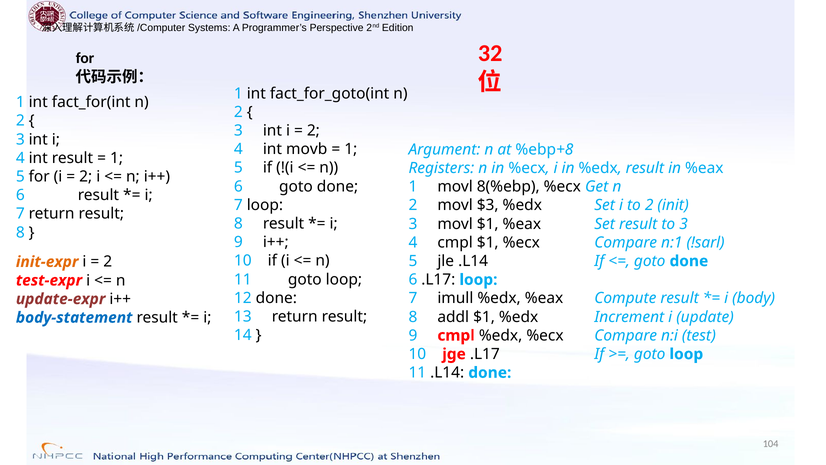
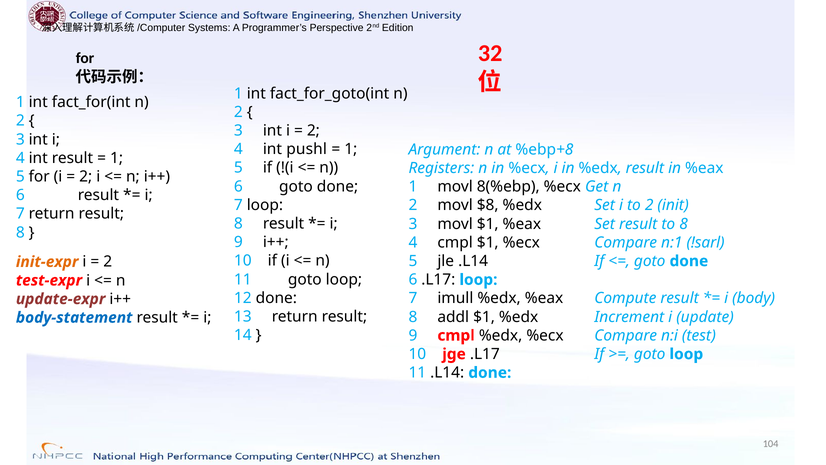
movb: movb -> pushl
$3: $3 -> $8
to 3: 3 -> 8
